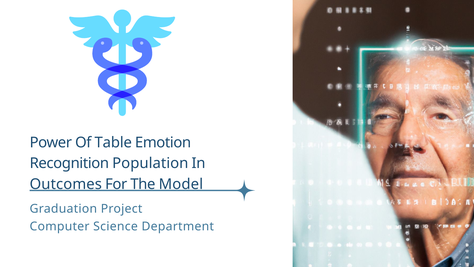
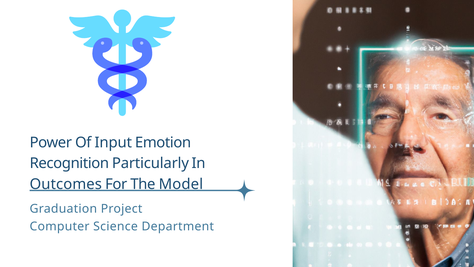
Table: Table -> Input
Population: Population -> Particularly
